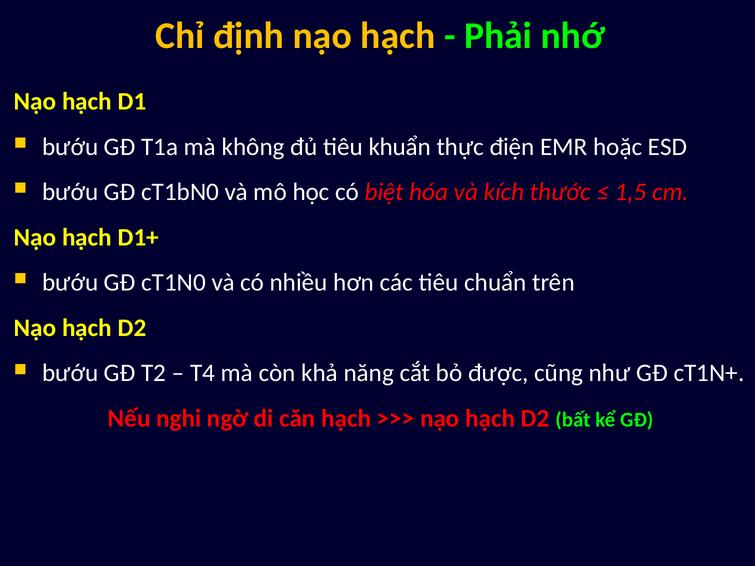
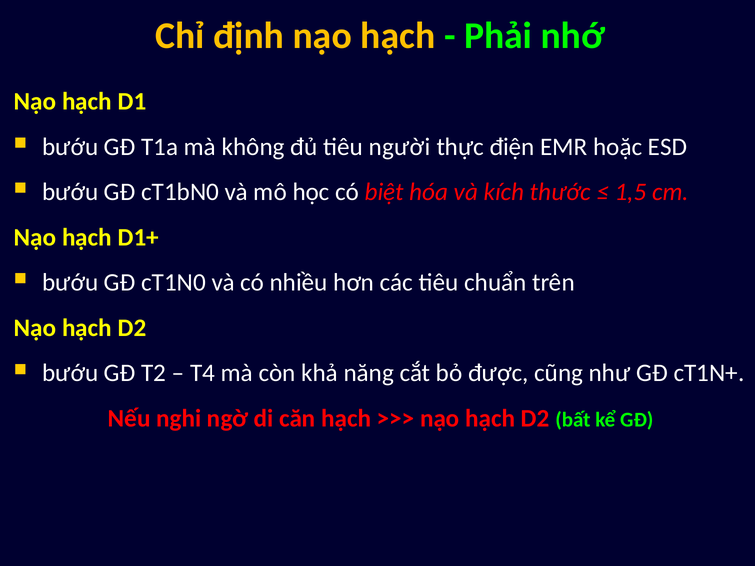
khuẩn: khuẩn -> người
